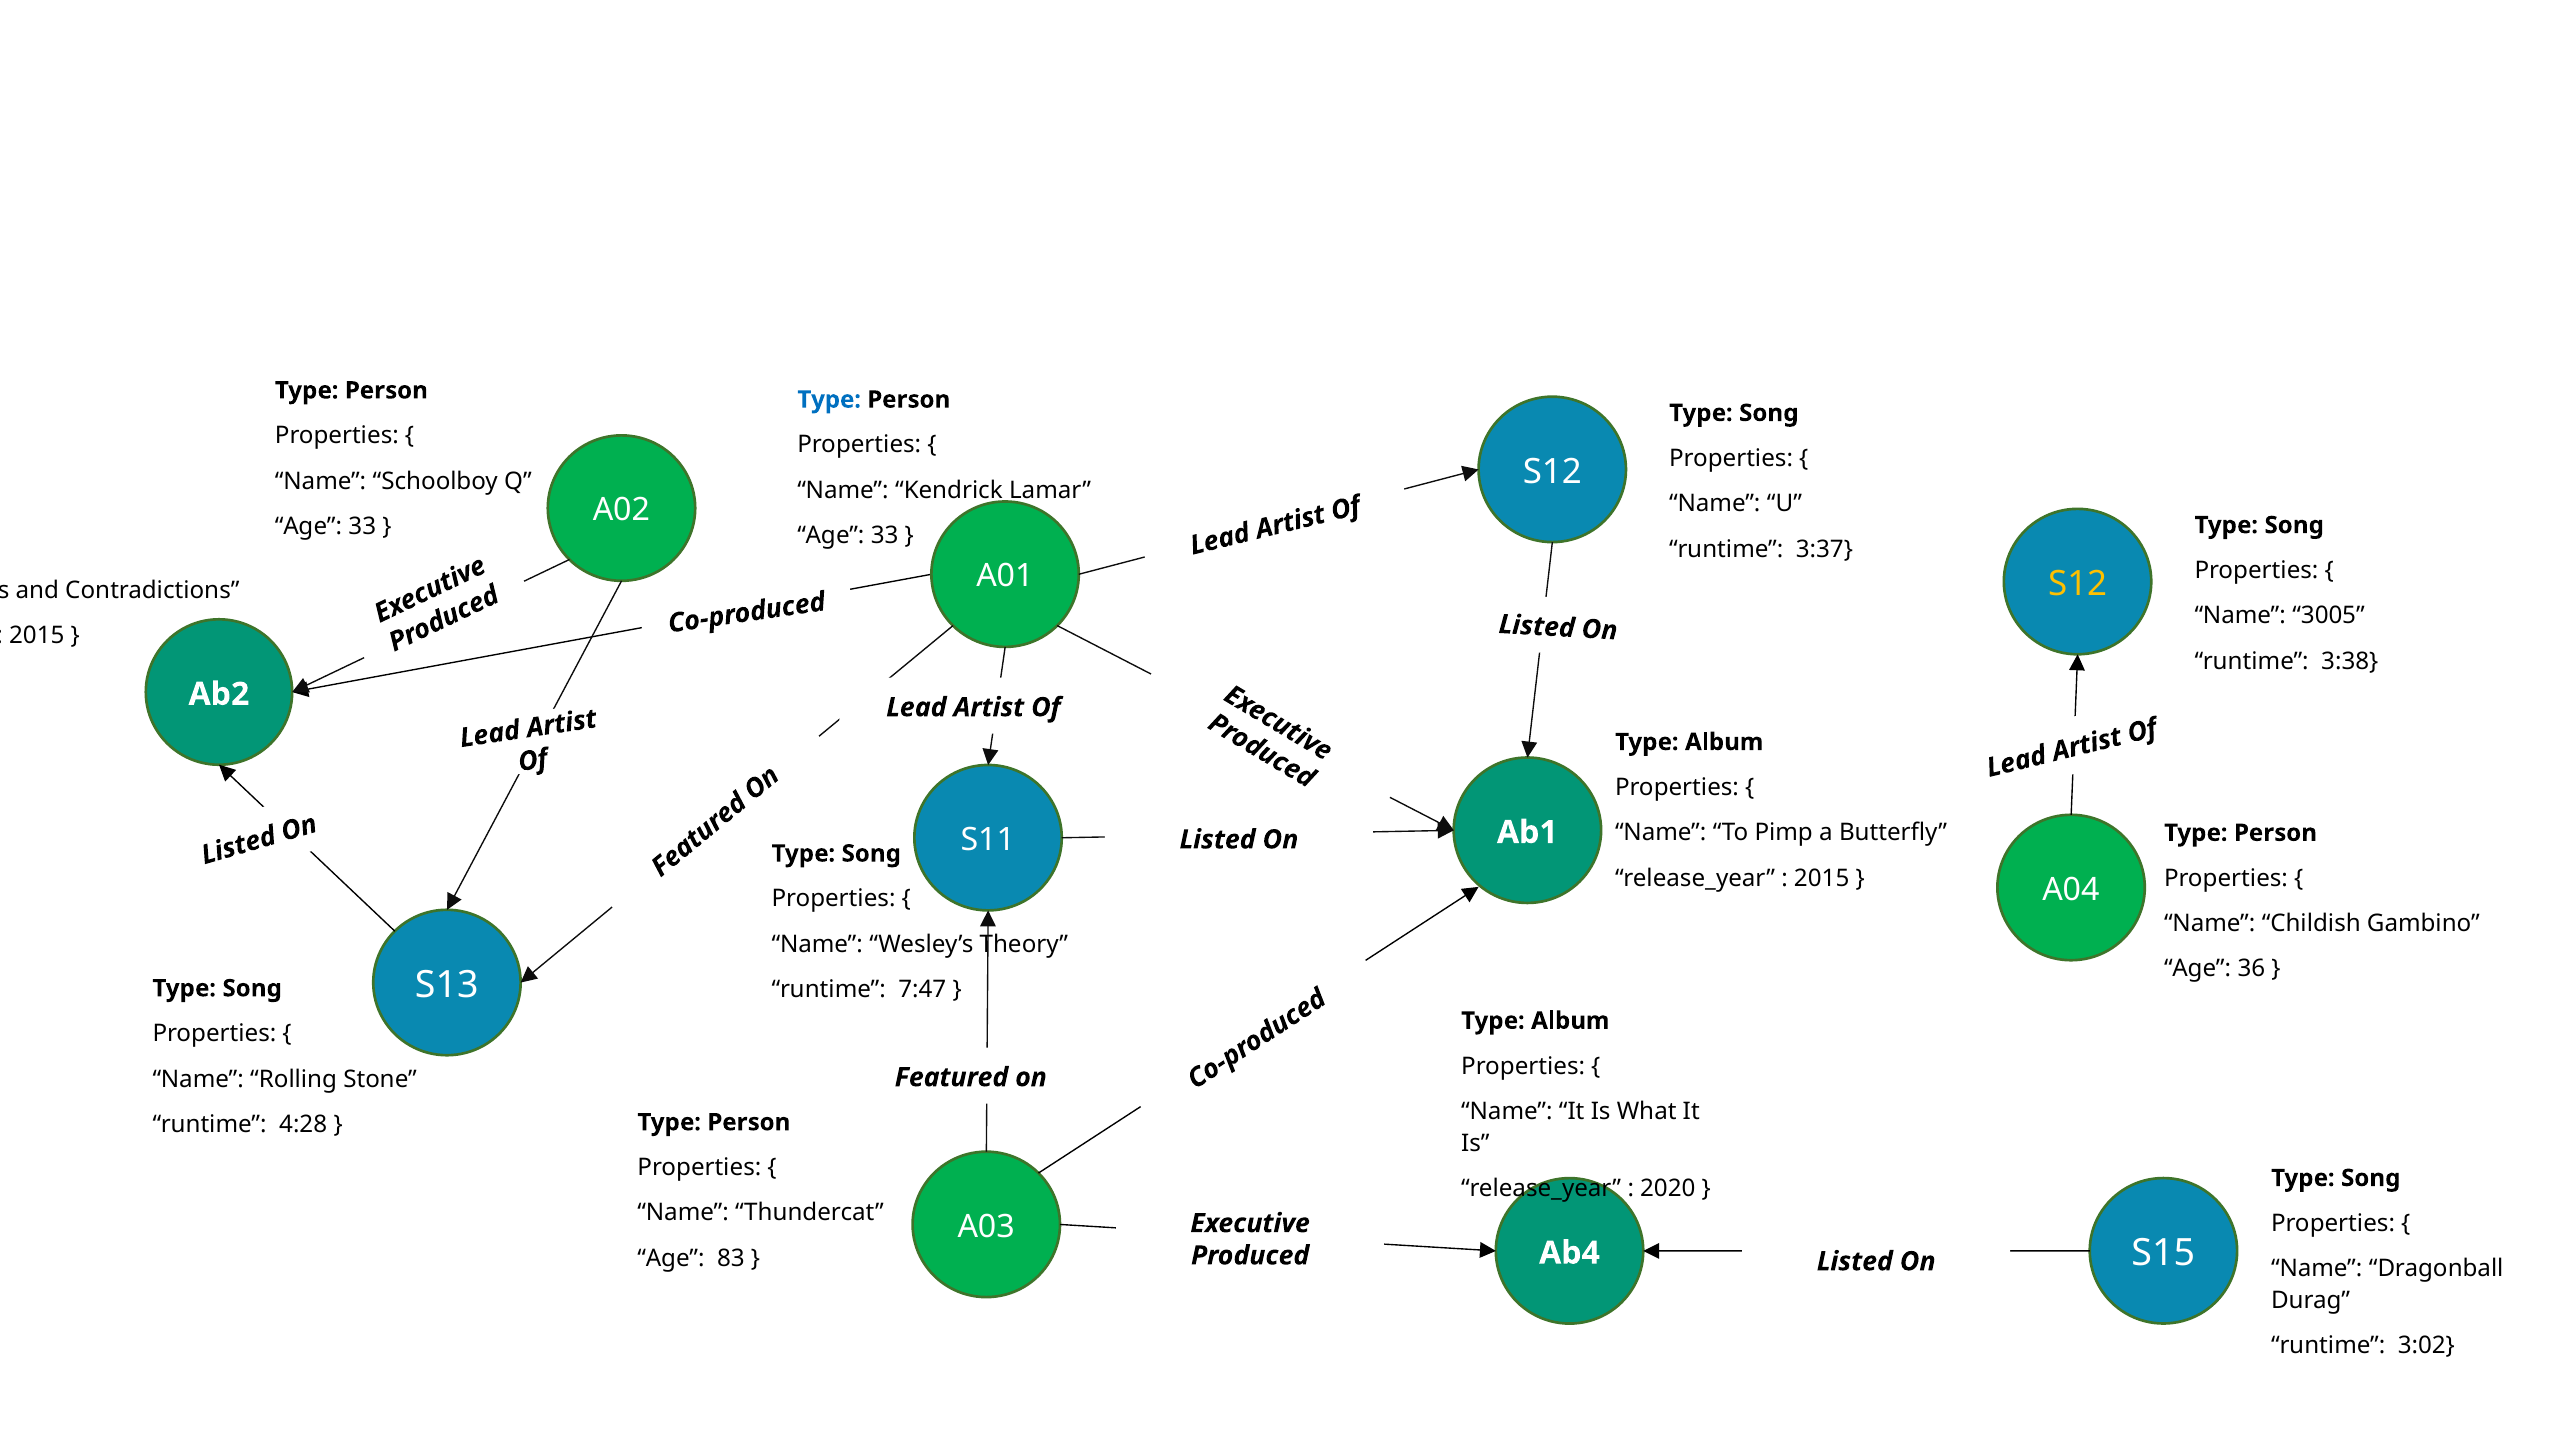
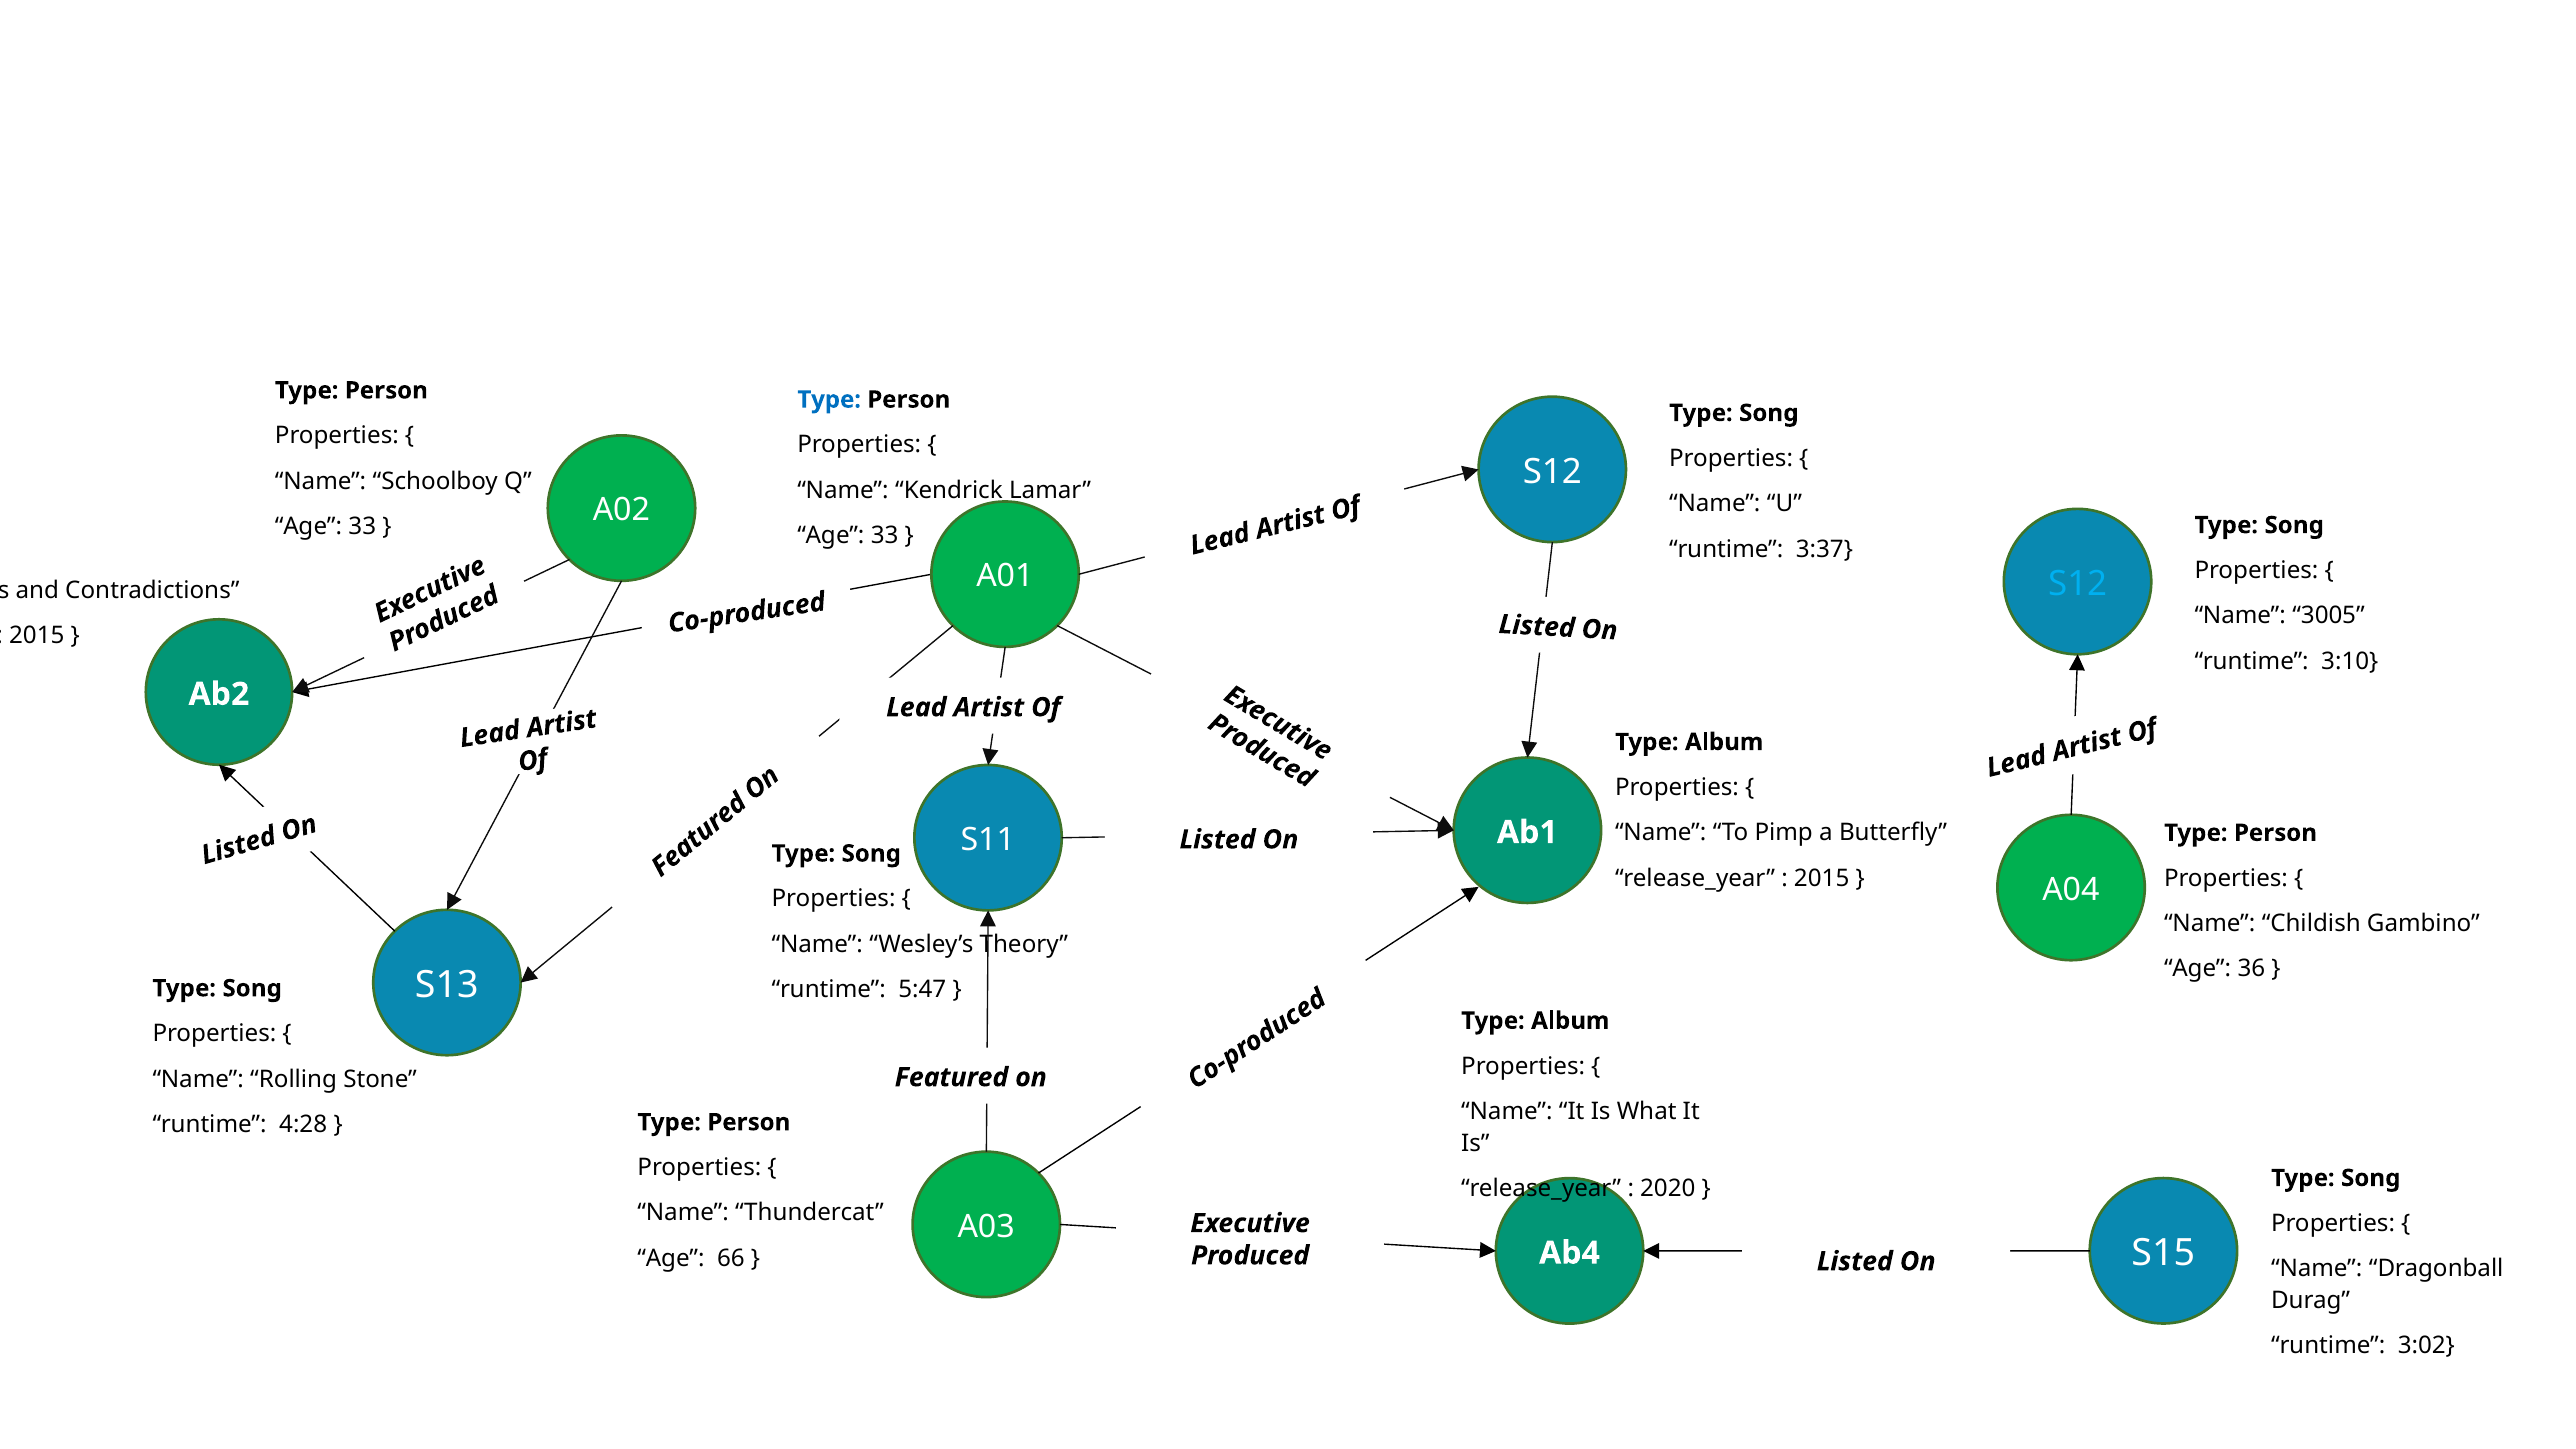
S12 at (2078, 584) colour: yellow -> light blue
3:38: 3:38 -> 3:10
7:47: 7:47 -> 5:47
83: 83 -> 66
